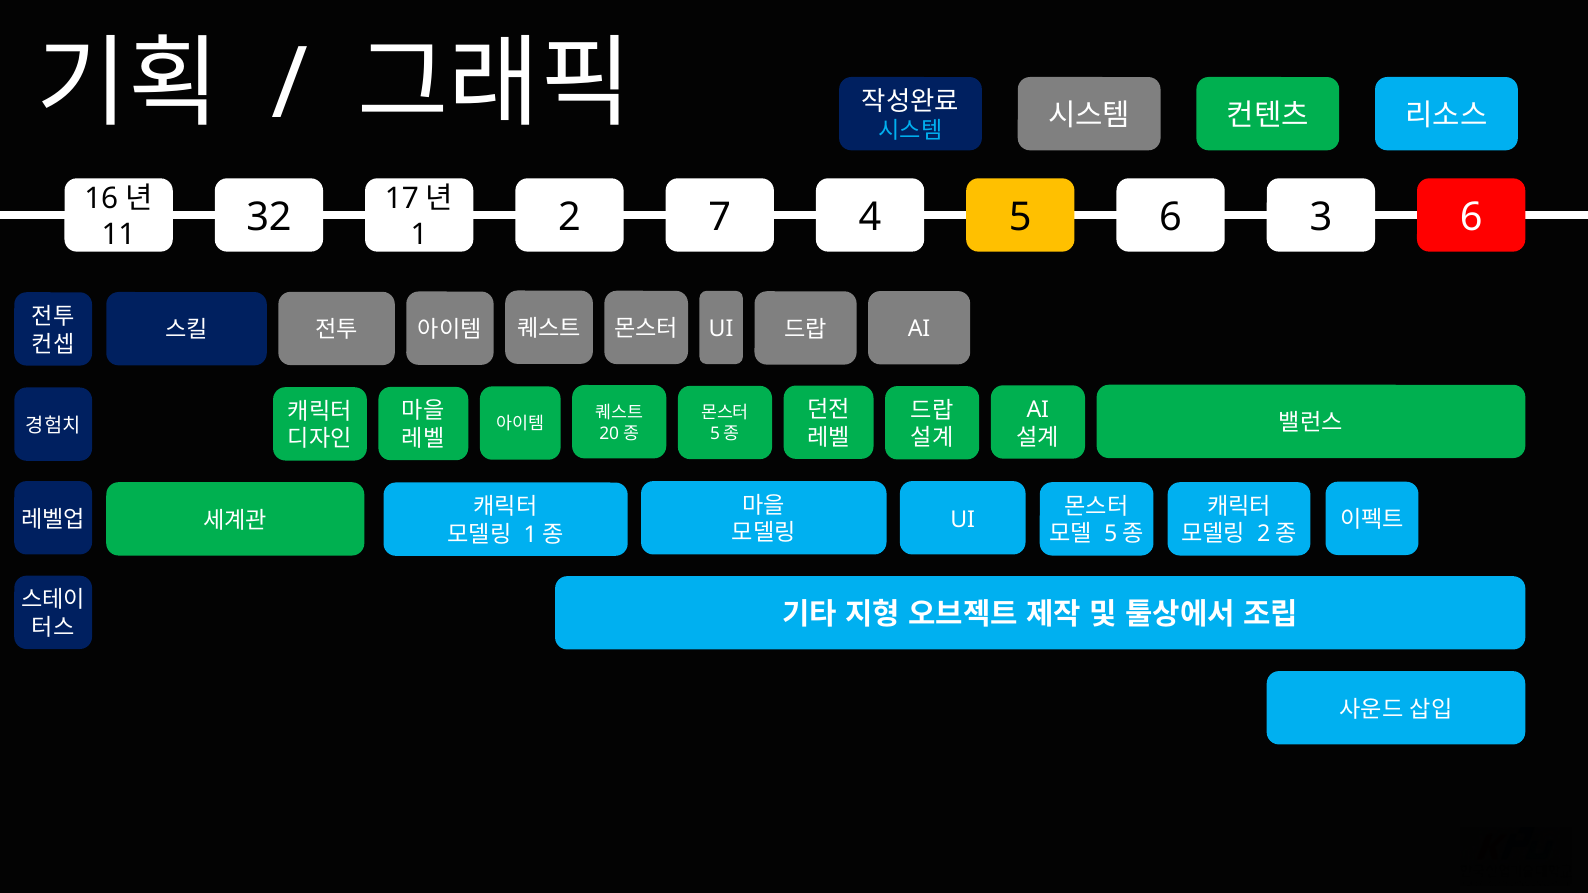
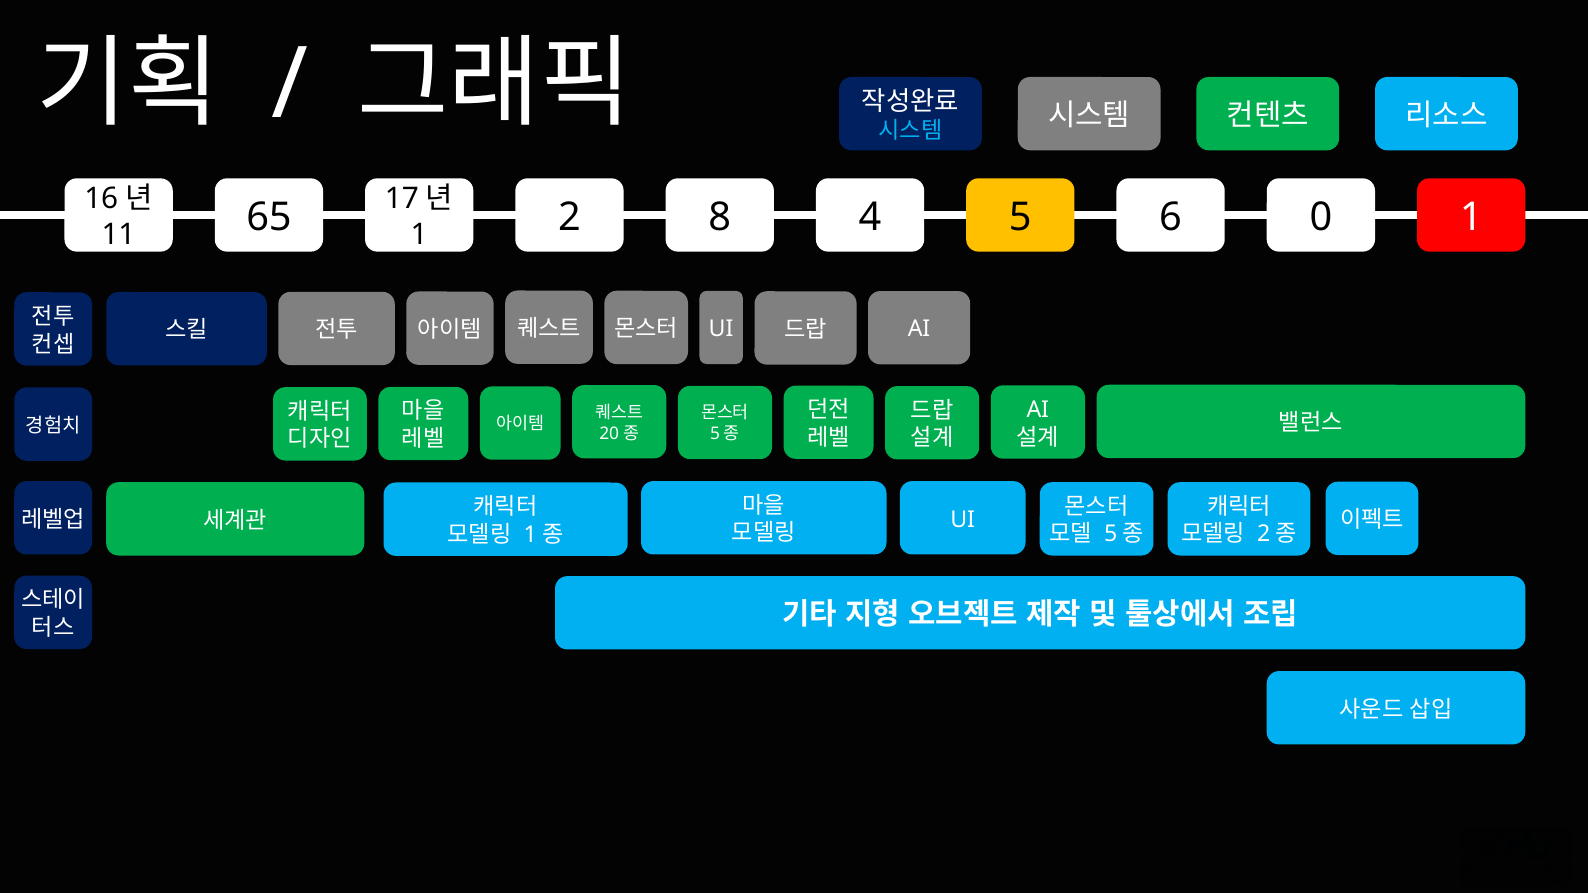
7: 7 -> 8
3: 3 -> 0
5 6: 6 -> 1
32: 32 -> 65
